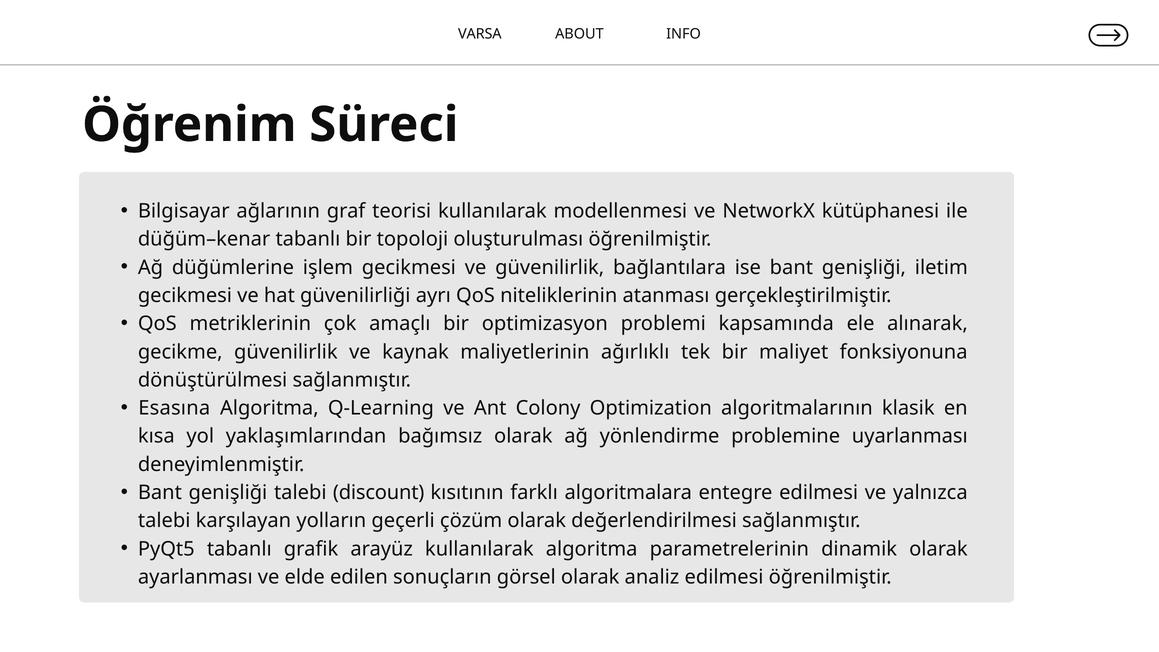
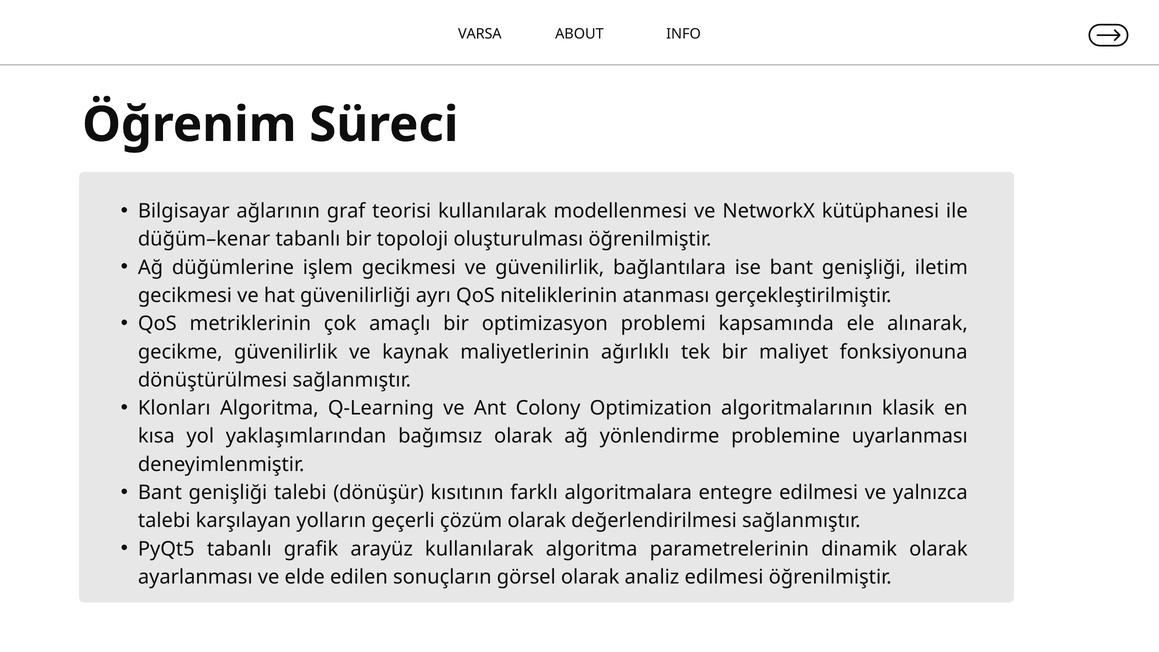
Esasına: Esasına -> Klonları
discount: discount -> dönüşür
